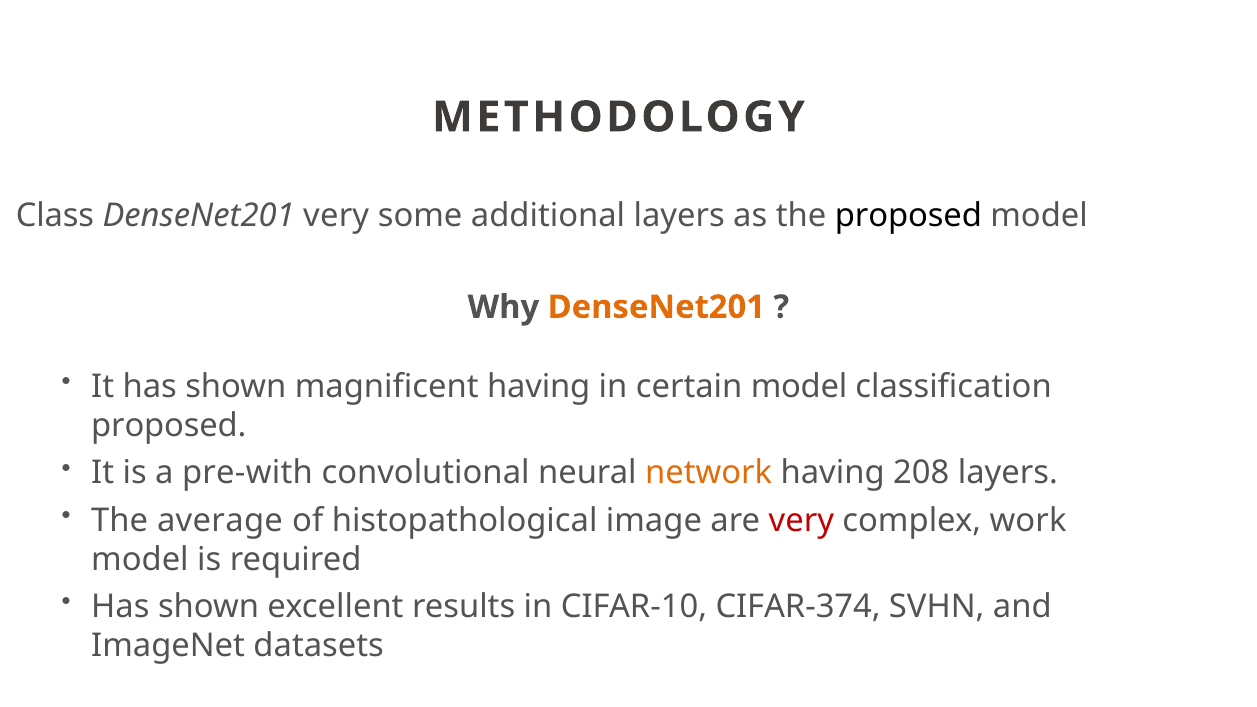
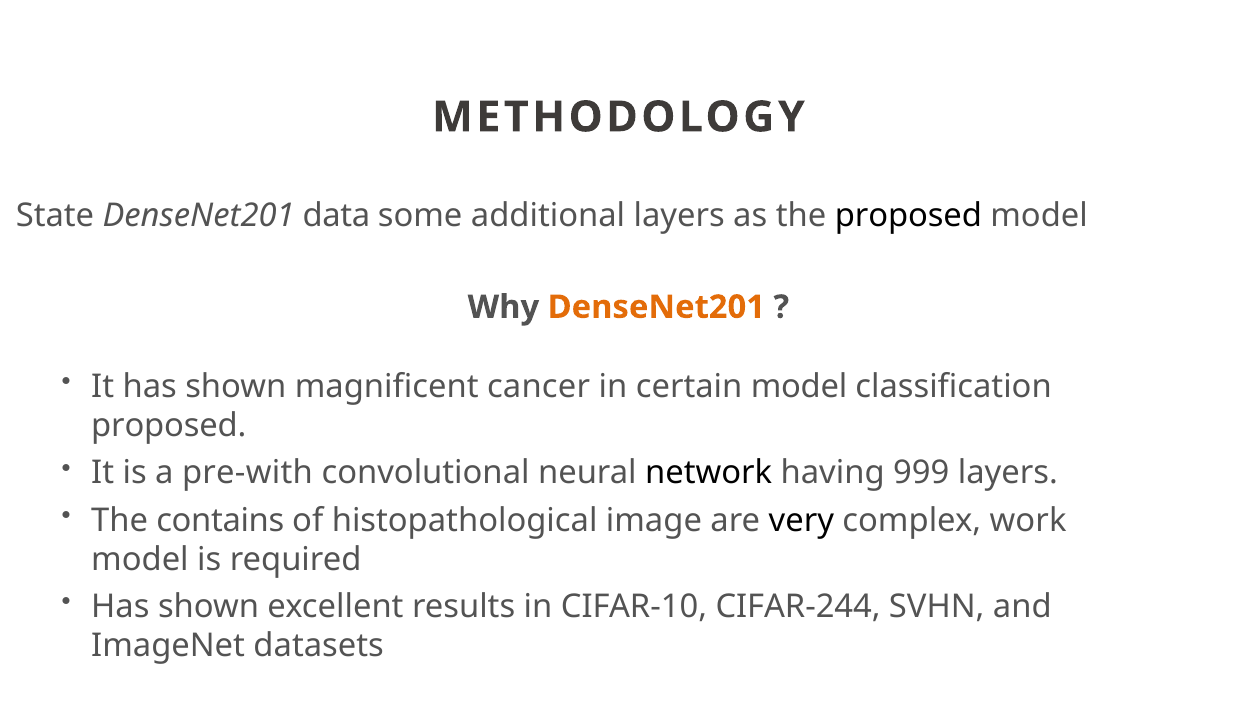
Class: Class -> State
DenseNet201 very: very -> data
magnificent having: having -> cancer
network colour: orange -> black
208: 208 -> 999
average: average -> contains
very at (801, 520) colour: red -> black
CIFAR-374: CIFAR-374 -> CIFAR-244
